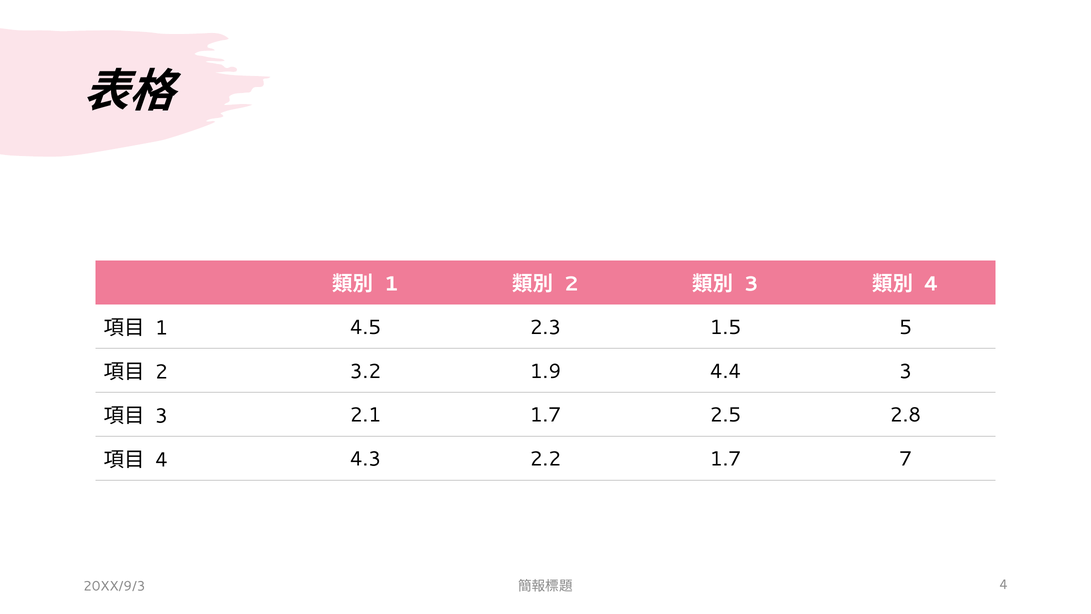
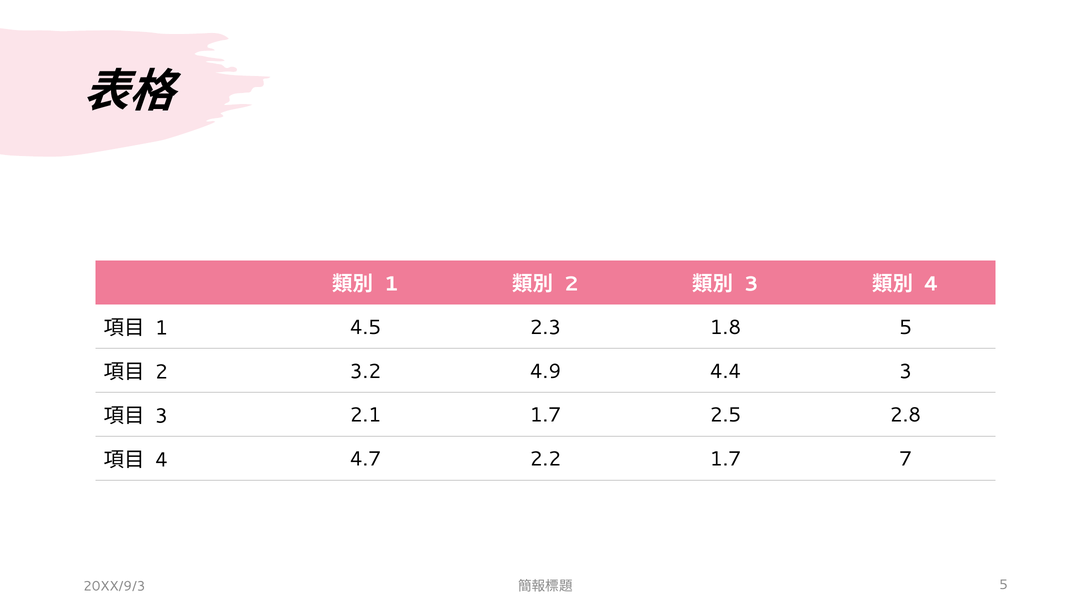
1.5: 1.5 -> 1.8
1.9: 1.9 -> 4.9
4.3: 4.3 -> 4.7
4 at (1004, 585): 4 -> 5
